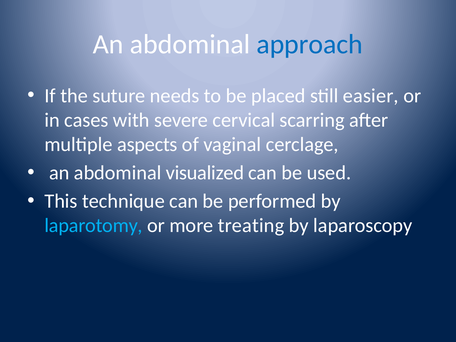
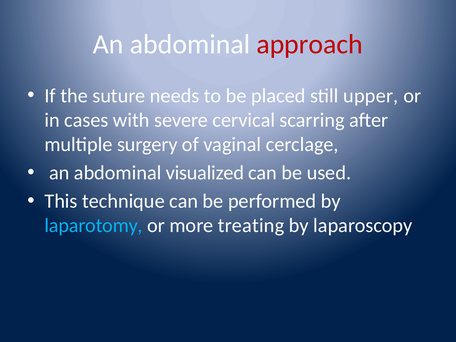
approach colour: blue -> red
easier: easier -> upper
aspects: aspects -> surgery
